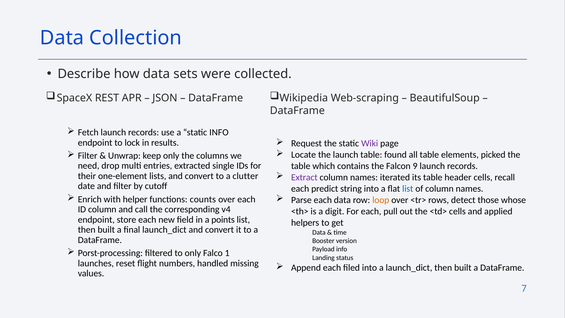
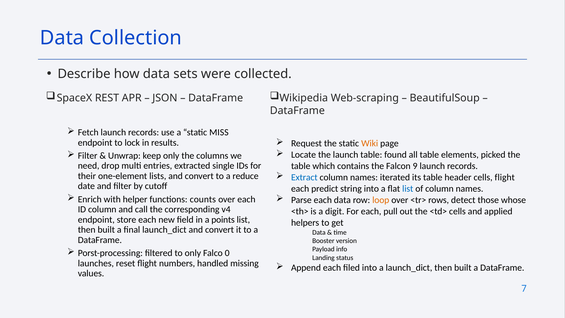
static INFO: INFO -> MISS
Wiki colour: purple -> orange
clutter: clutter -> reduce
Extract colour: purple -> blue
cells recall: recall -> flight
1: 1 -> 0
